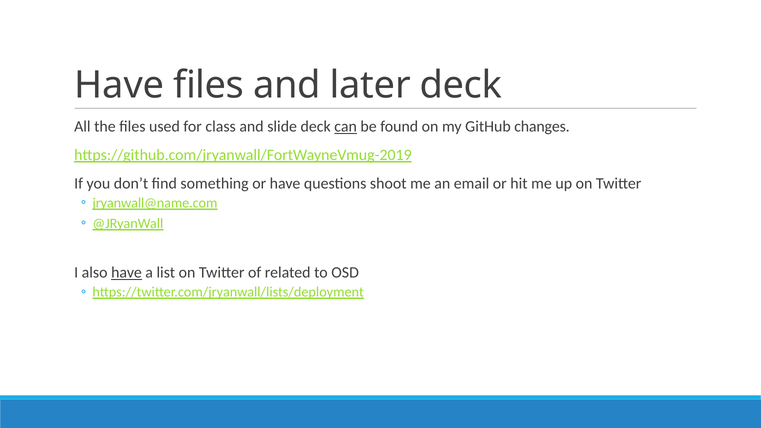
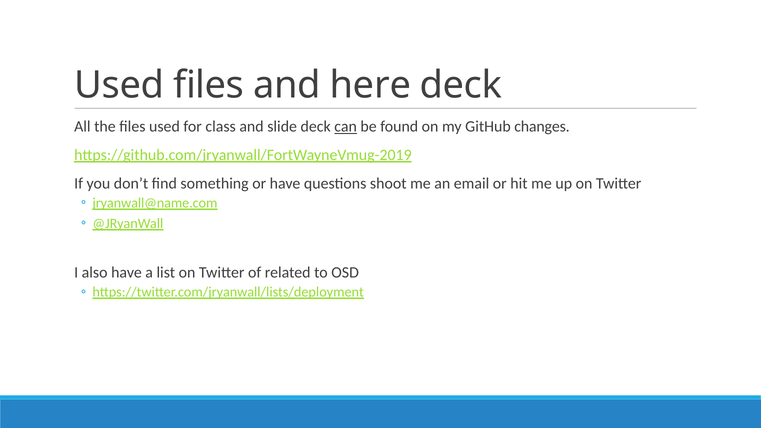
Have at (119, 85): Have -> Used
later: later -> here
have at (126, 273) underline: present -> none
